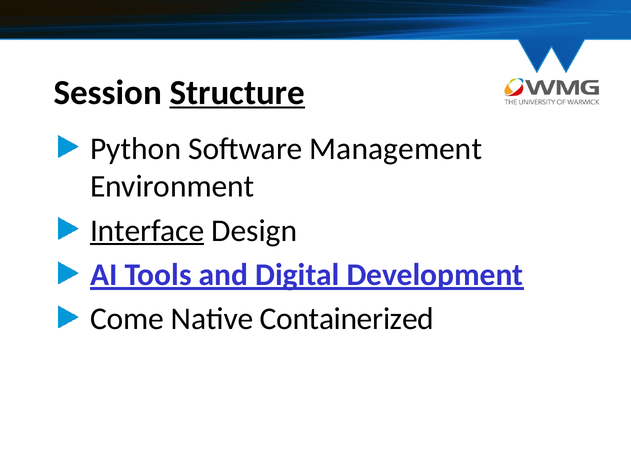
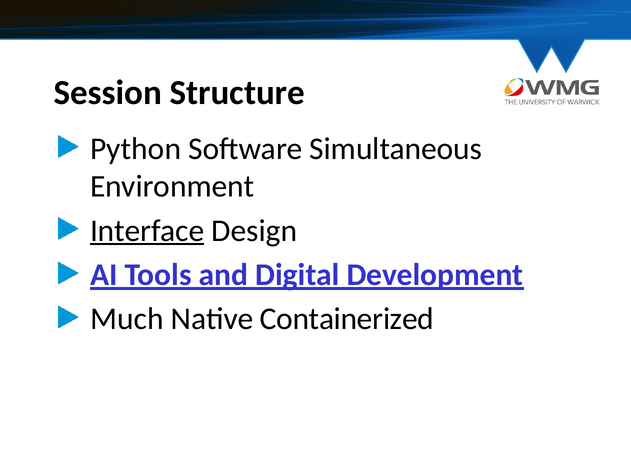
Structure underline: present -> none
Management: Management -> Simultaneous
Come: Come -> Much
